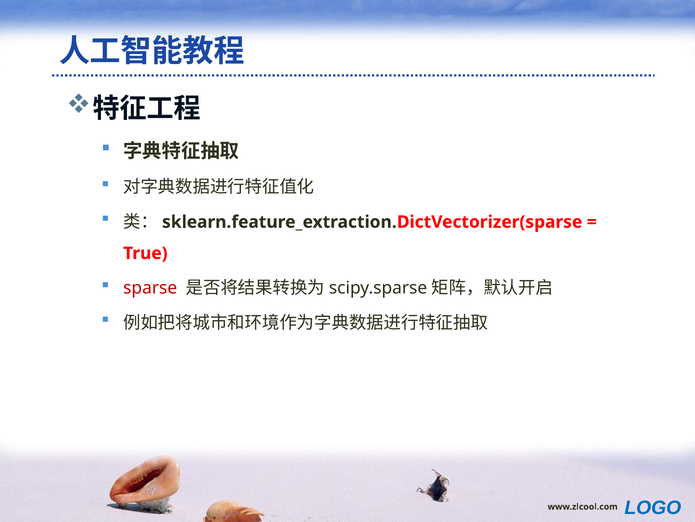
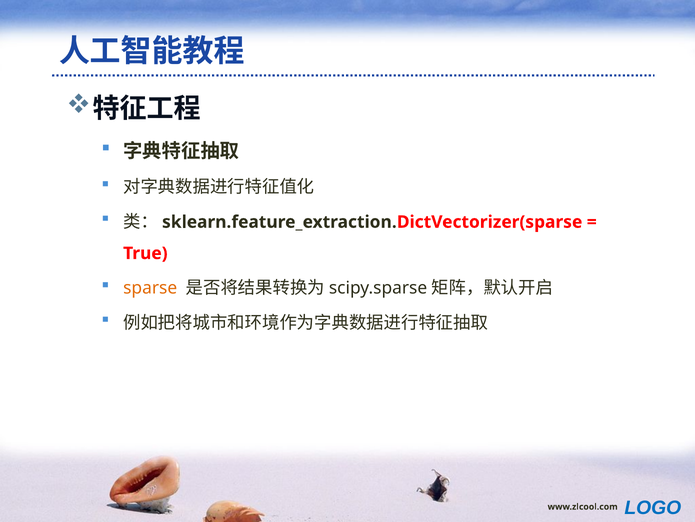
sparse colour: red -> orange
